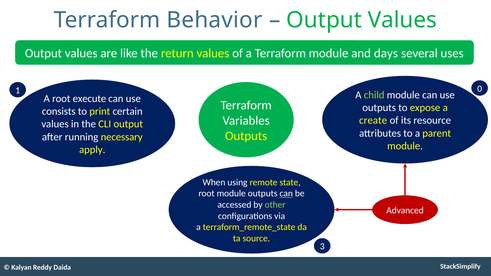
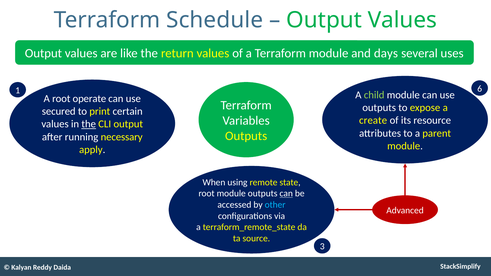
Behavior: Behavior -> Schedule
0: 0 -> 6
execute: execute -> operate
consists: consists -> secured
the at (89, 124) underline: none -> present
other colour: light green -> light blue
